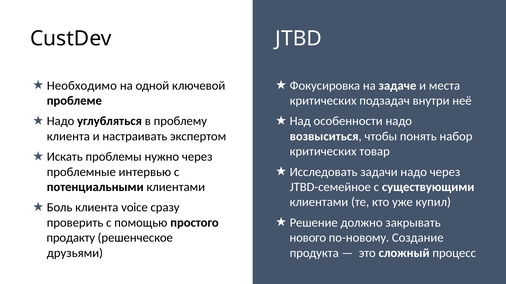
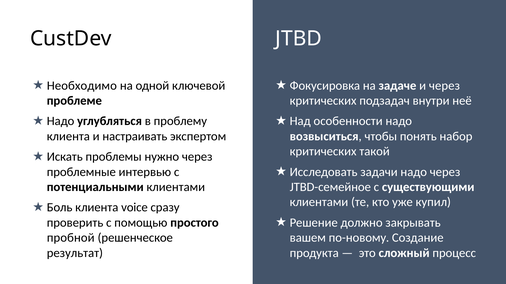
и места: места -> через
товар: товар -> такой
продакту: продакту -> пробной
нового: нового -> вашем
друзьями: друзьями -> результат
